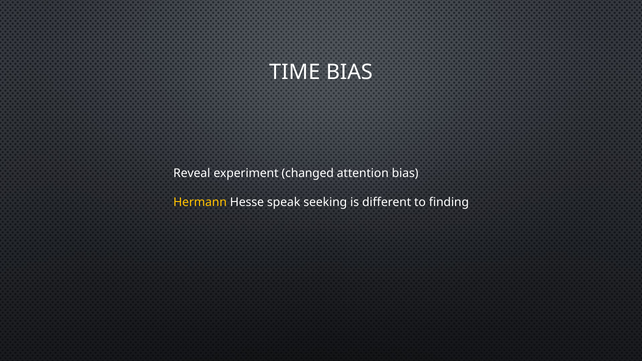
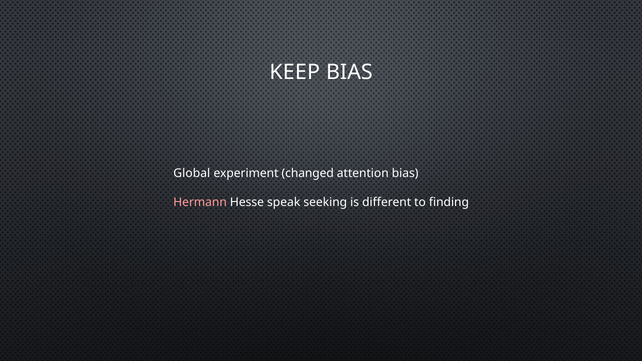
TIME: TIME -> KEEP
Reveal: Reveal -> Global
Hermann colour: yellow -> pink
